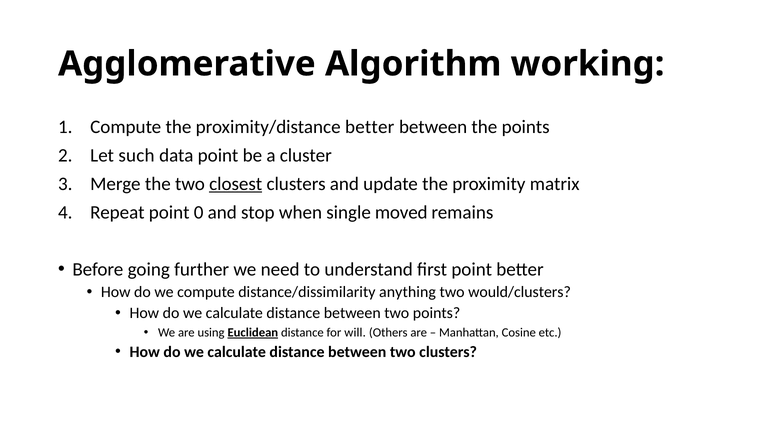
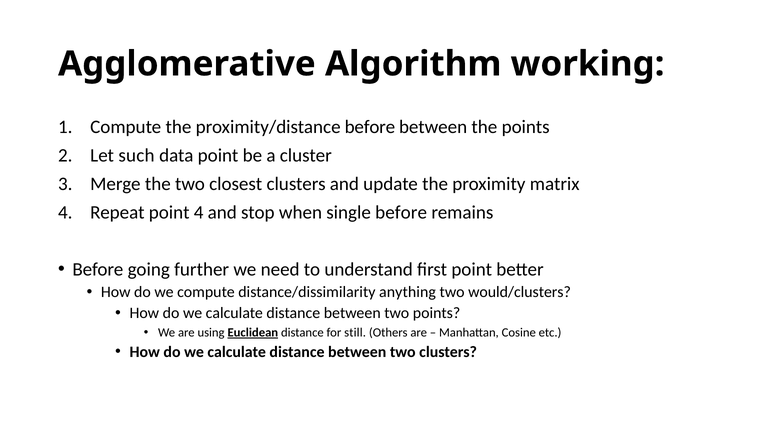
proximity/distance better: better -> before
closest underline: present -> none
point 0: 0 -> 4
single moved: moved -> before
will: will -> still
